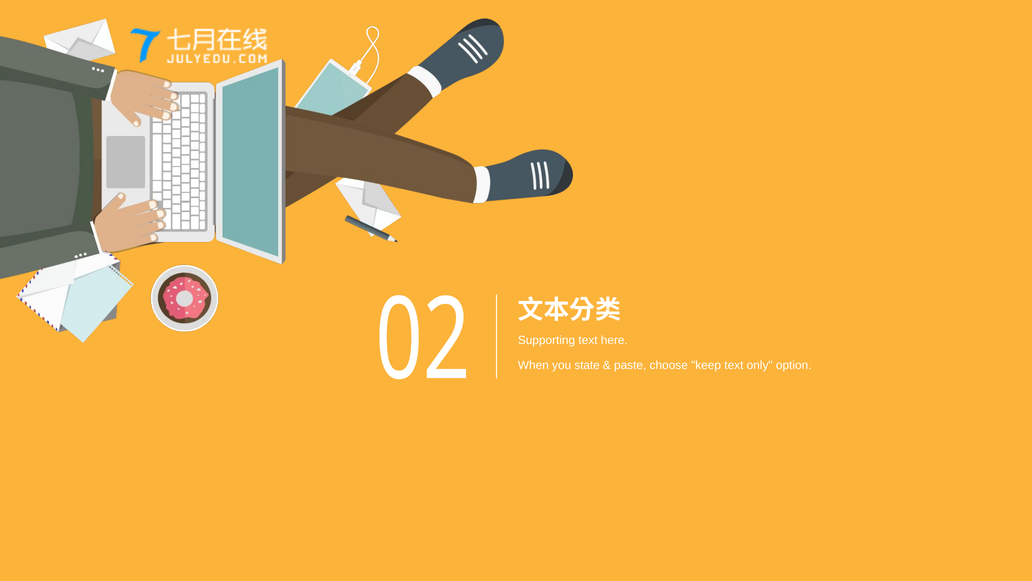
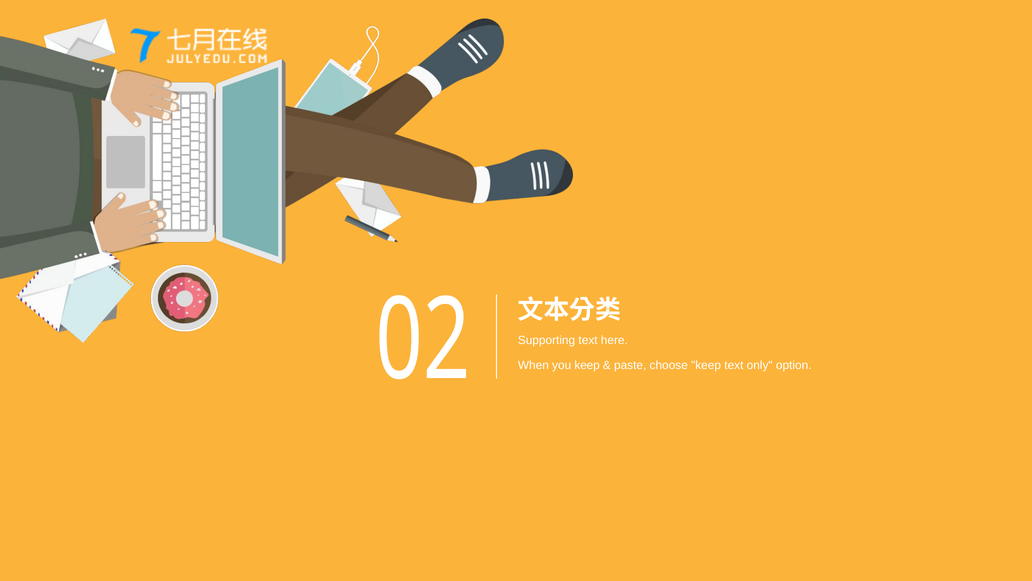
you state: state -> keep
